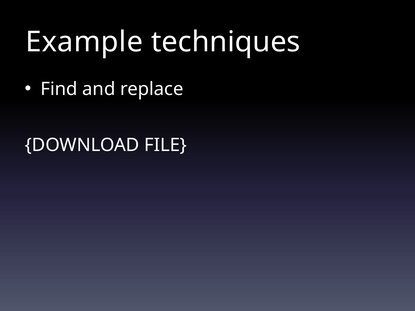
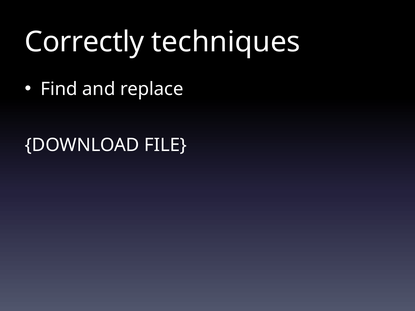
Example: Example -> Correctly
